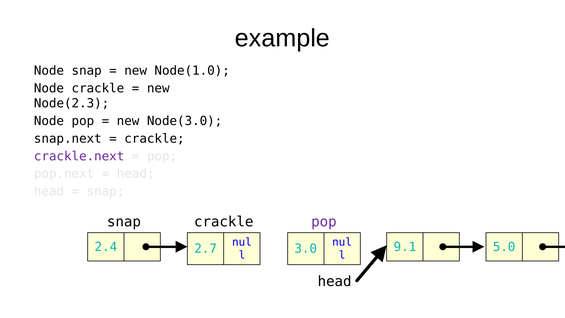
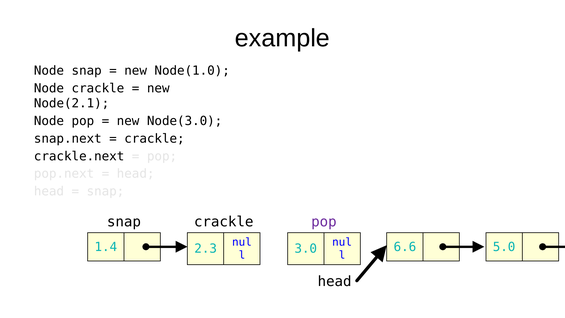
Node(2.3: Node(2.3 -> Node(2.1
crackle.next colour: purple -> black
2.4: 2.4 -> 1.4
9.1: 9.1 -> 6.6
2.7: 2.7 -> 2.3
